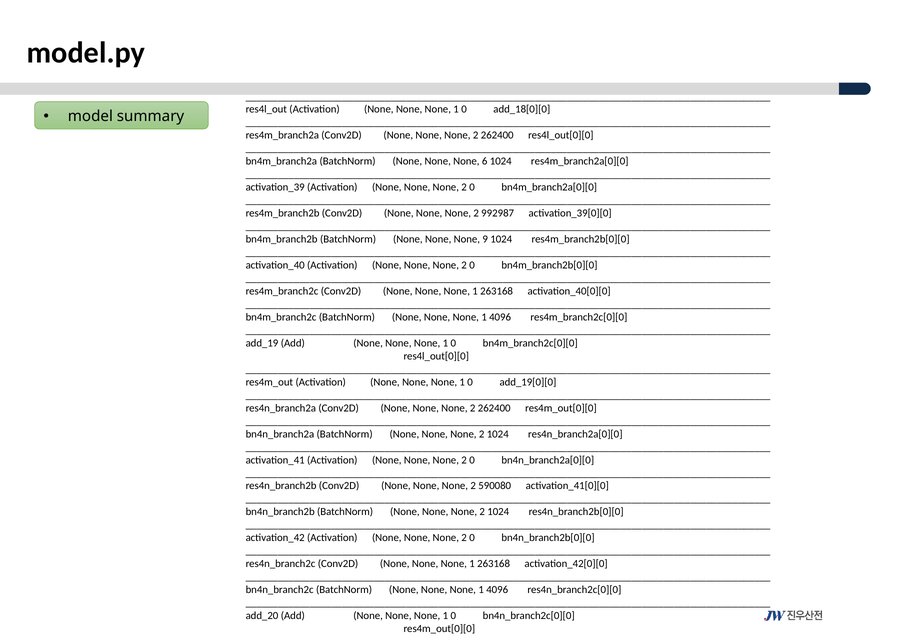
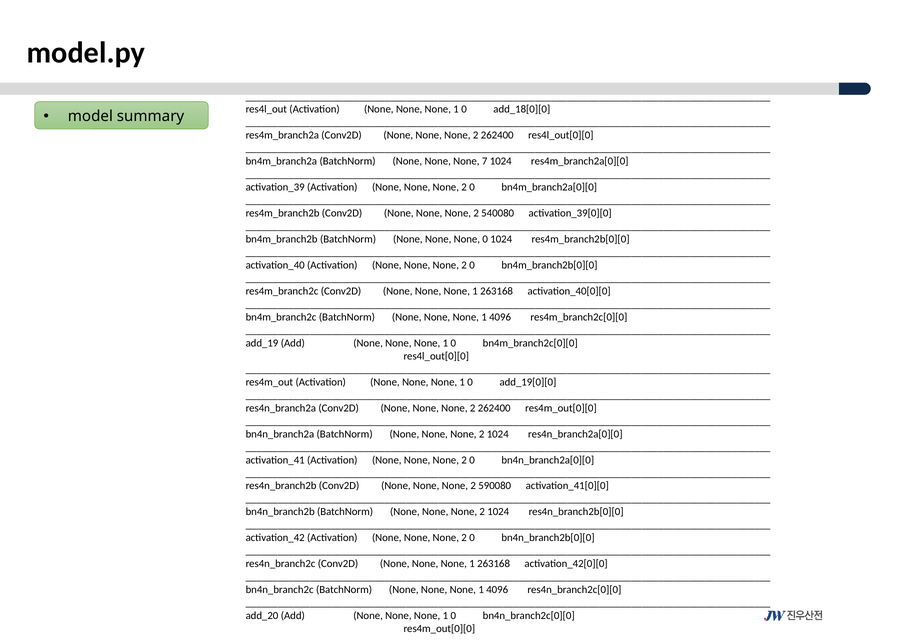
6: 6 -> 7
992987: 992987 -> 540080
None 9: 9 -> 0
